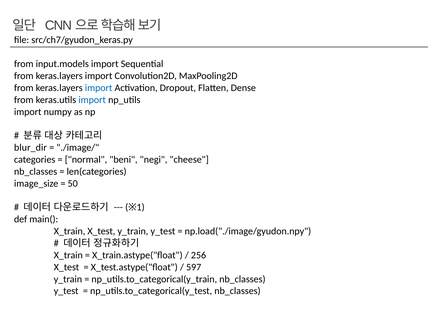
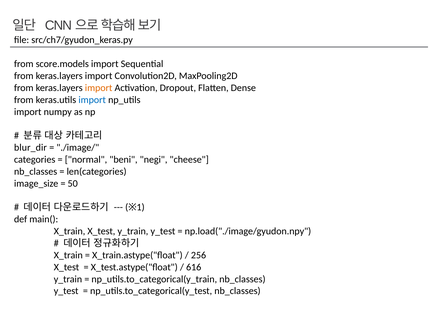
input.models: input.models -> score.models
import at (99, 88) colour: blue -> orange
597: 597 -> 616
